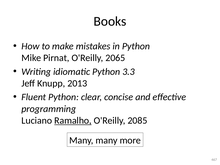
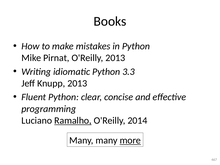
O'Reilly 2065: 2065 -> 2013
2085: 2085 -> 2014
more underline: none -> present
